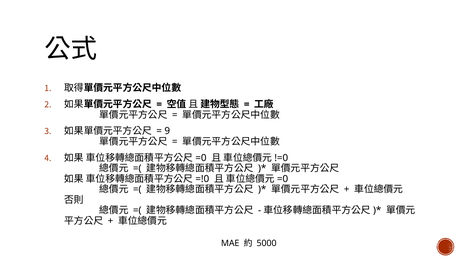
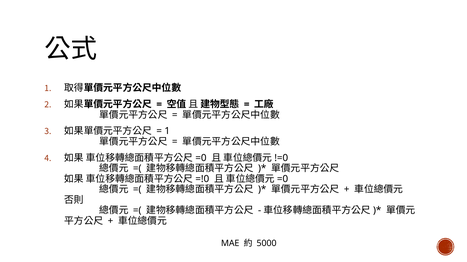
9 at (167, 131): 9 -> 1
